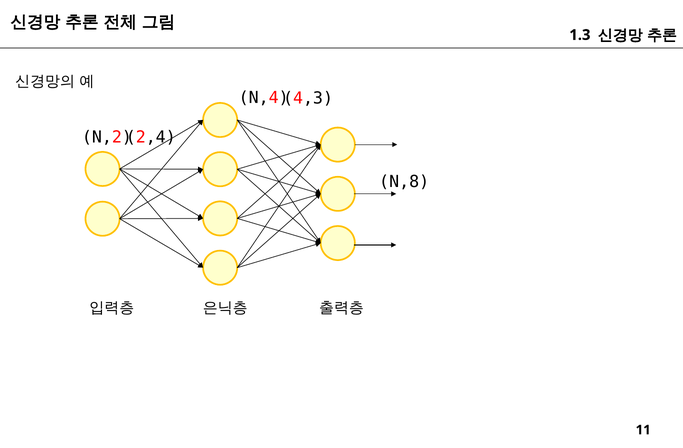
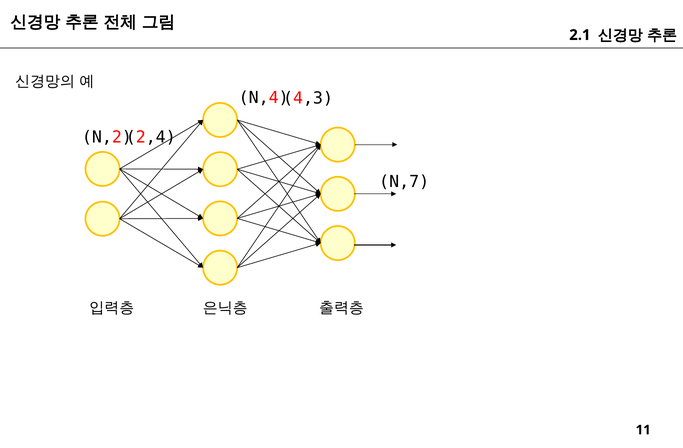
1.3: 1.3 -> 2.1
N,8: N,8 -> N,7
